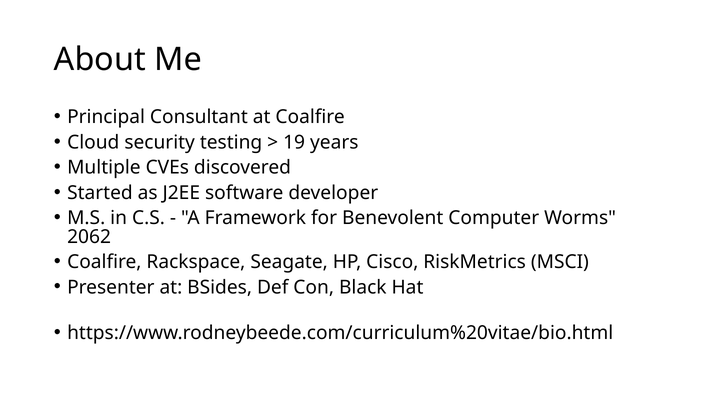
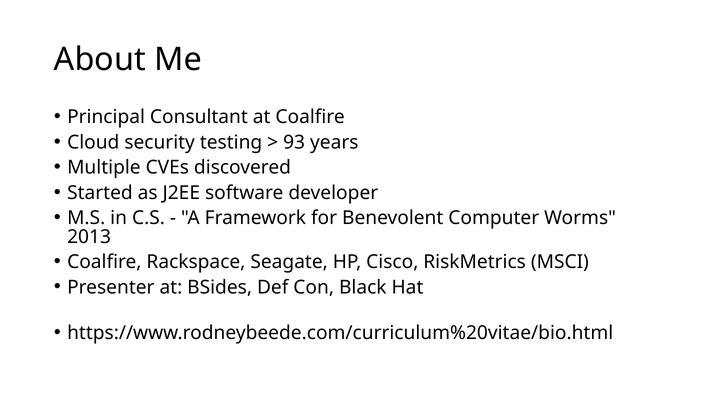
19: 19 -> 93
2062: 2062 -> 2013
